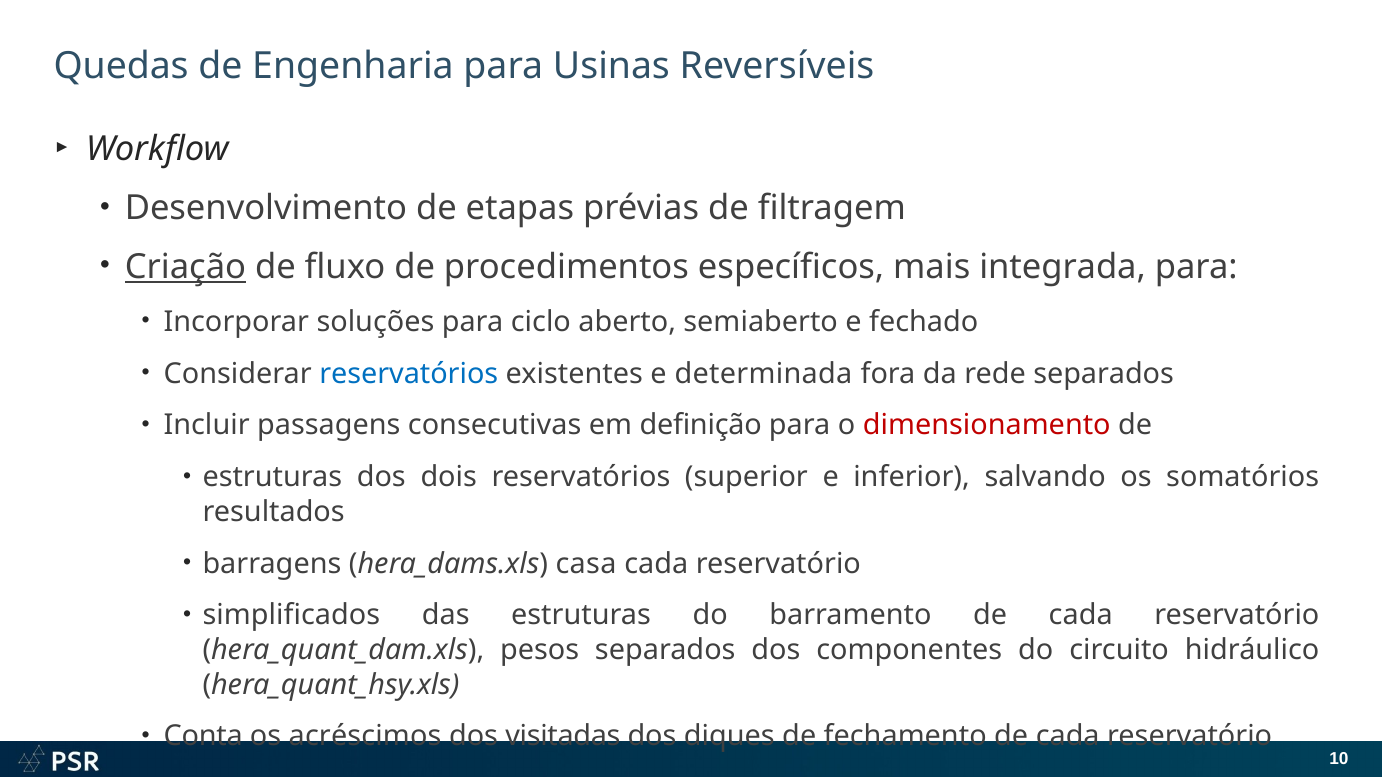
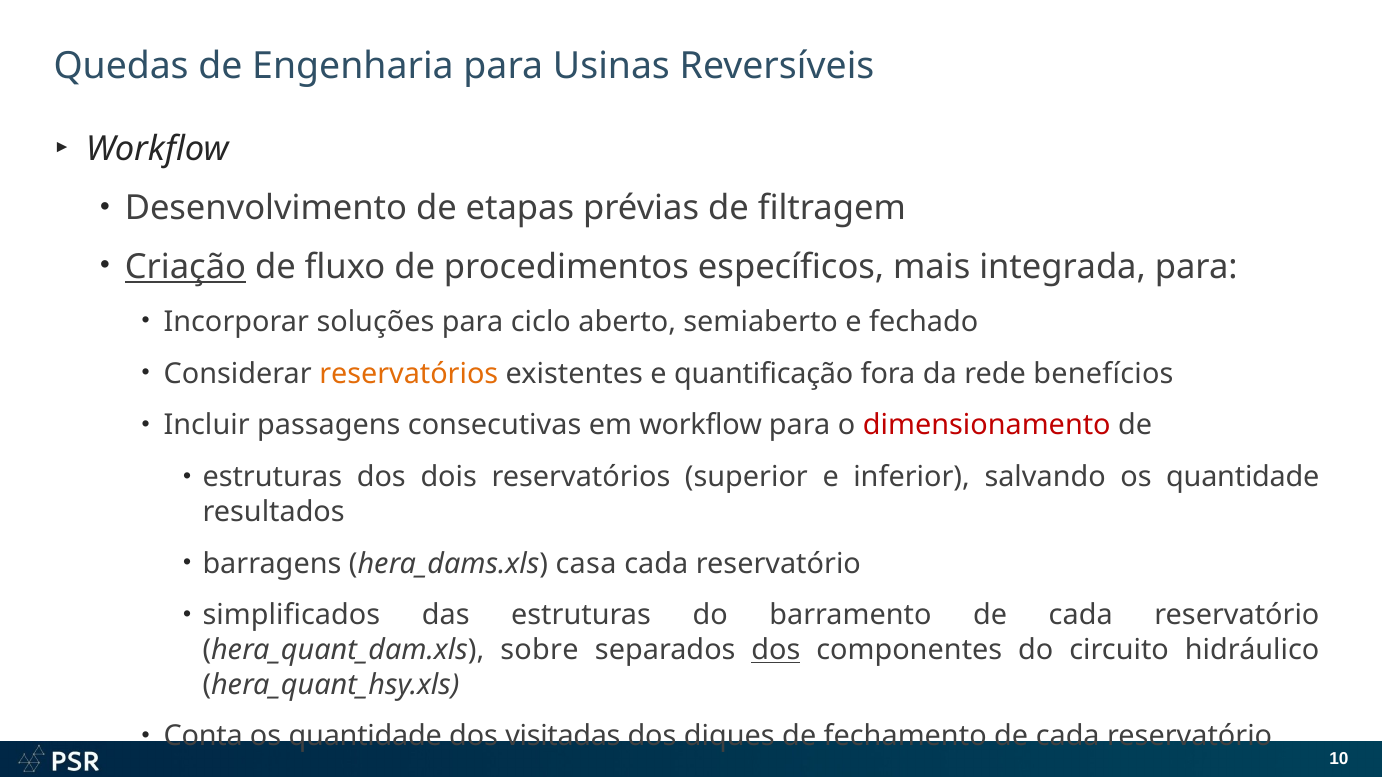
reservatórios at (409, 374) colour: blue -> orange
determinada: determinada -> quantificação
rede separados: separados -> benefícios
em definição: definição -> workflow
salvando os somatórios: somatórios -> quantidade
pesos: pesos -> sobre
dos at (776, 650) underline: none -> present
acréscimos at (365, 737): acréscimos -> quantidade
